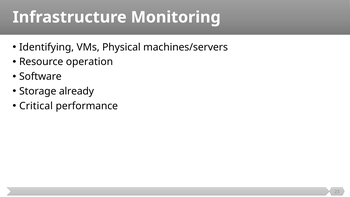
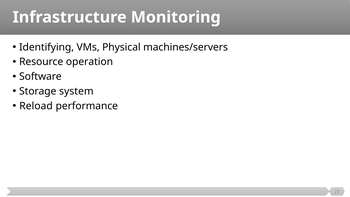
already: already -> system
Critical: Critical -> Reload
